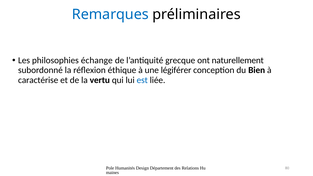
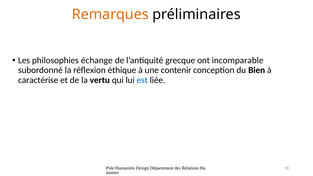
Remarques colour: blue -> orange
naturellement: naturellement -> incomparable
légiférer: légiférer -> contenir
